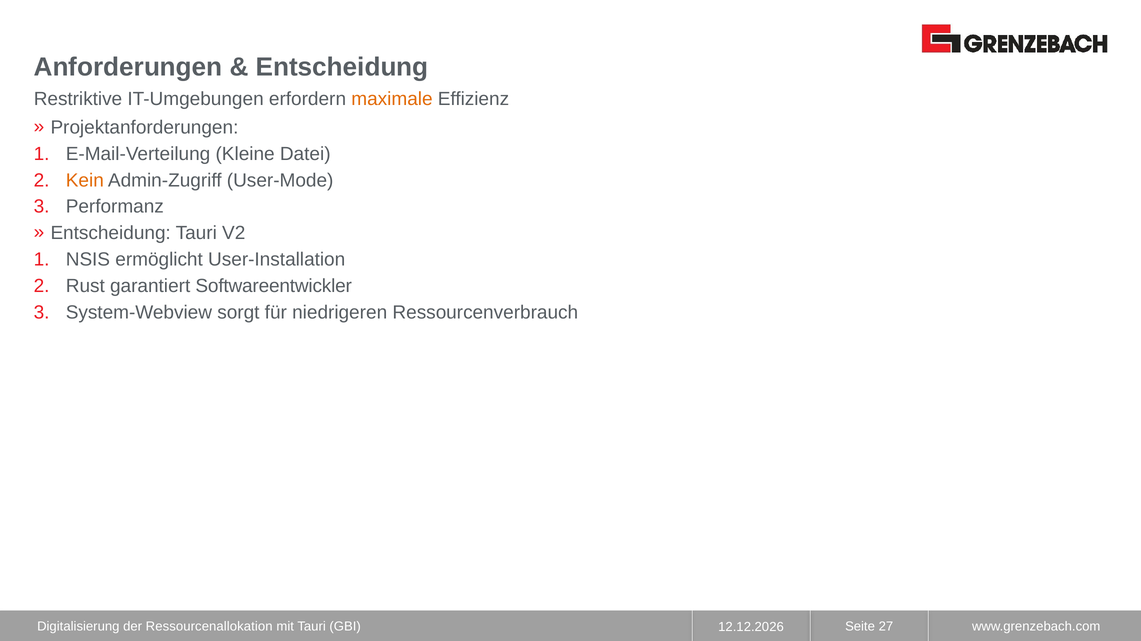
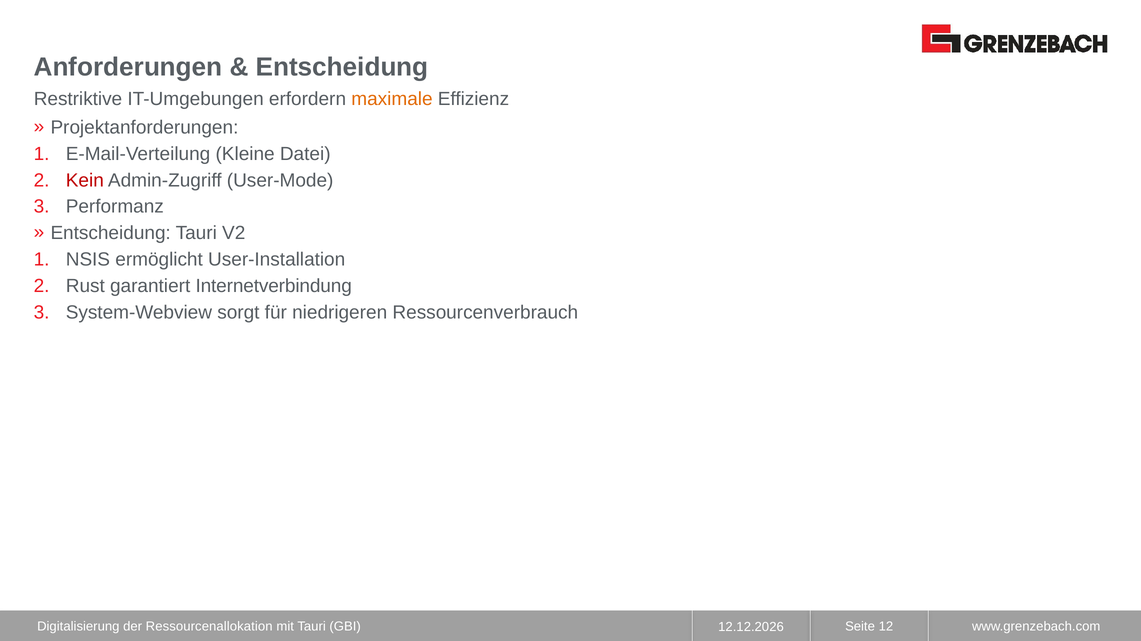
Kein colour: orange -> red
Softwareentwickler: Softwareentwickler -> Internetverbindung
27: 27 -> 12
